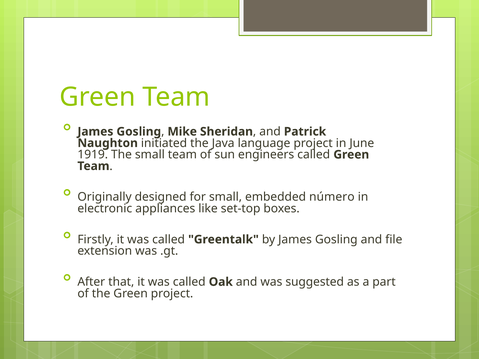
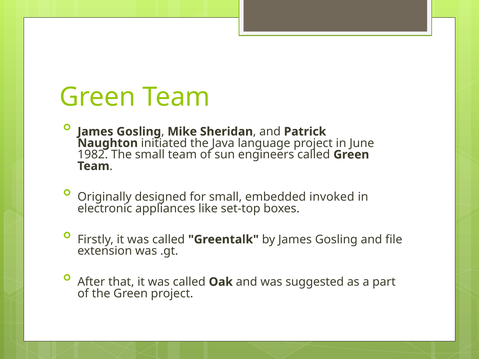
1919: 1919 -> 1982
número: número -> invoked
